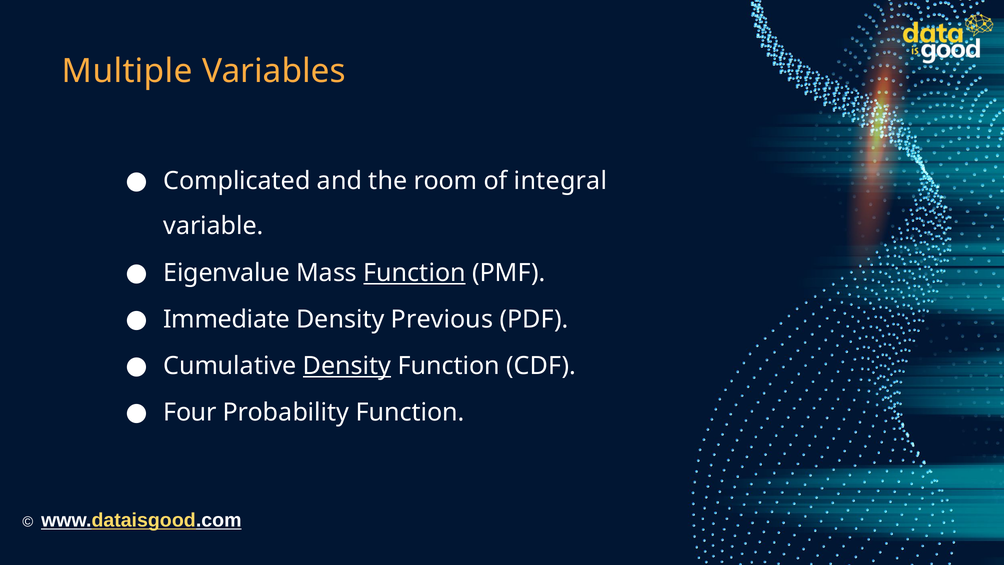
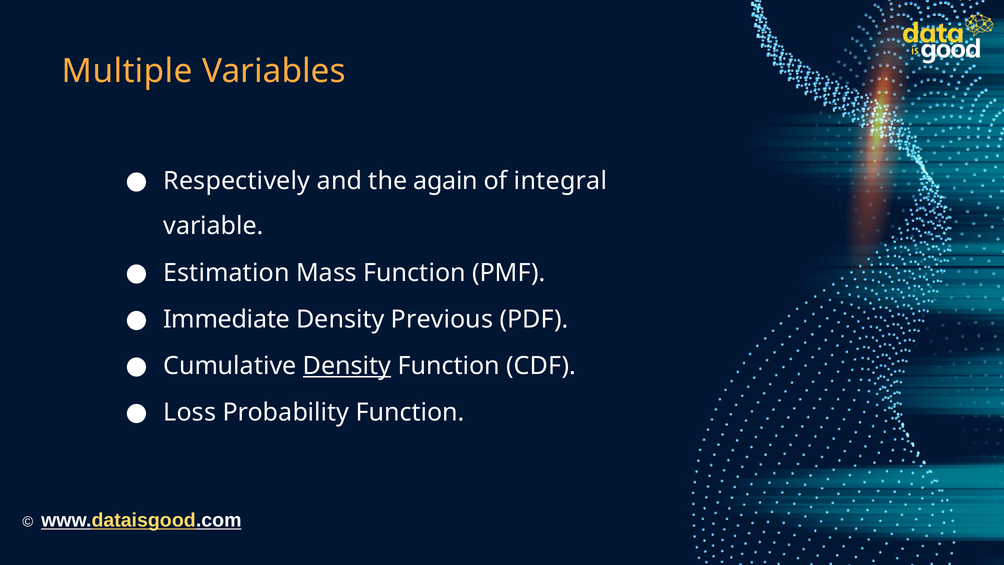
Complicated: Complicated -> Respectively
room: room -> again
Eigenvalue: Eigenvalue -> Estimation
Function at (415, 273) underline: present -> none
Four: Four -> Loss
